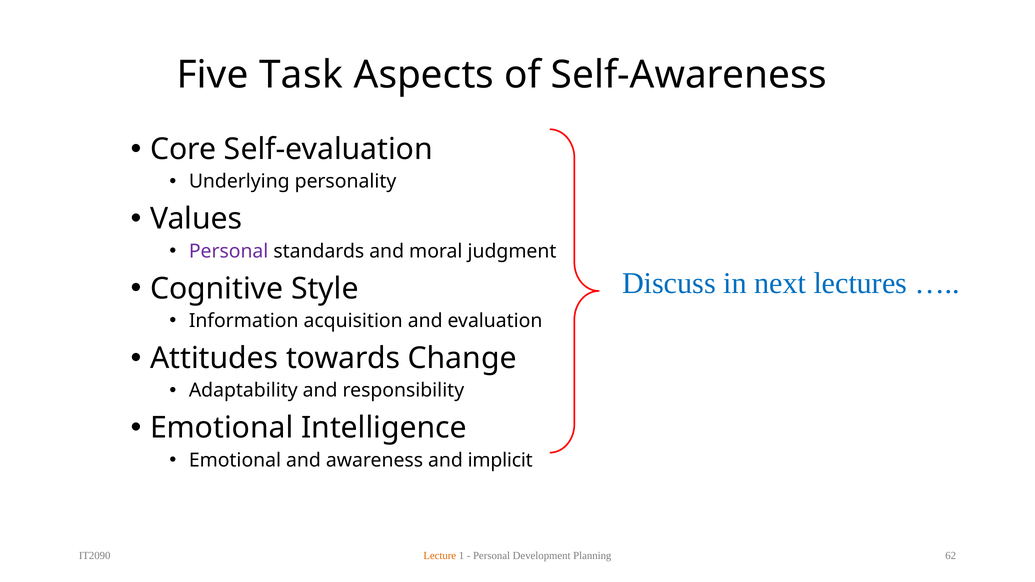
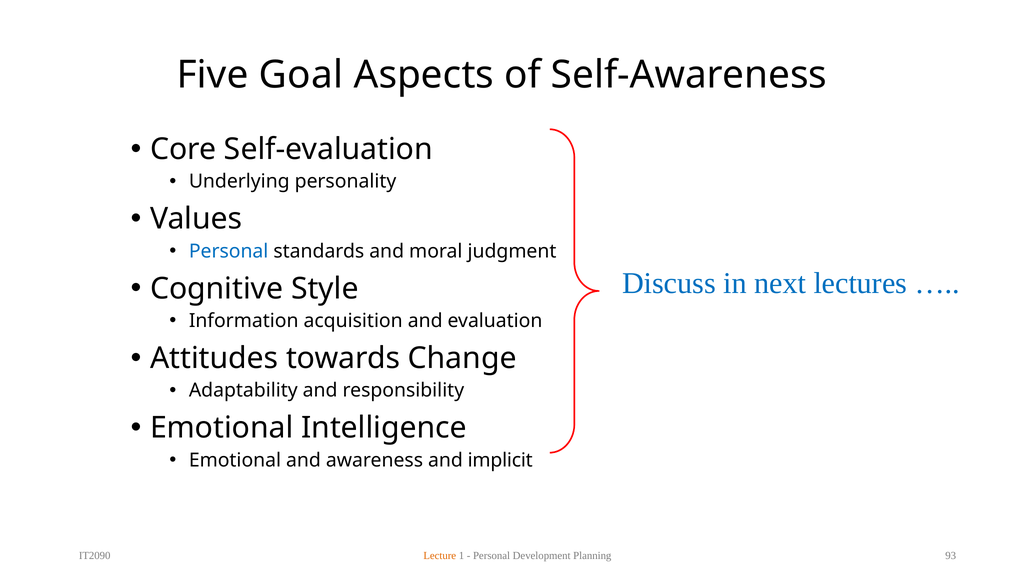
Task: Task -> Goal
Personal at (229, 251) colour: purple -> blue
62: 62 -> 93
